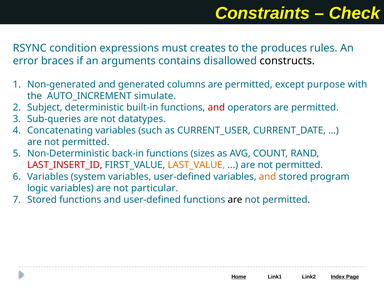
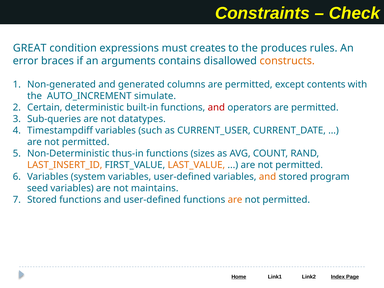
RSYNC: RSYNC -> GREAT
constructs colour: black -> orange
purpose: purpose -> contents
Subject: Subject -> Certain
Concatenating: Concatenating -> Timestampdiff
back-in: back-in -> thus-in
LAST_INSERT_ID colour: red -> orange
logic: logic -> seed
particular: particular -> maintains
are at (235, 200) colour: black -> orange
